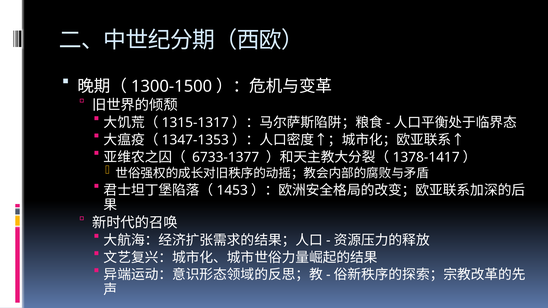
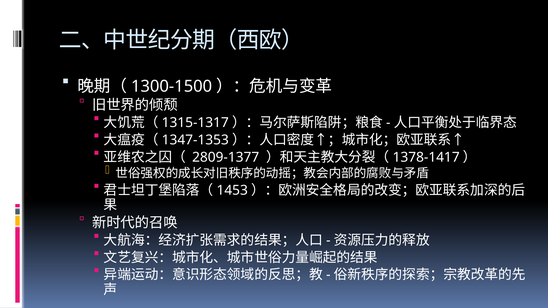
6733-1377: 6733-1377 -> 2809-1377
